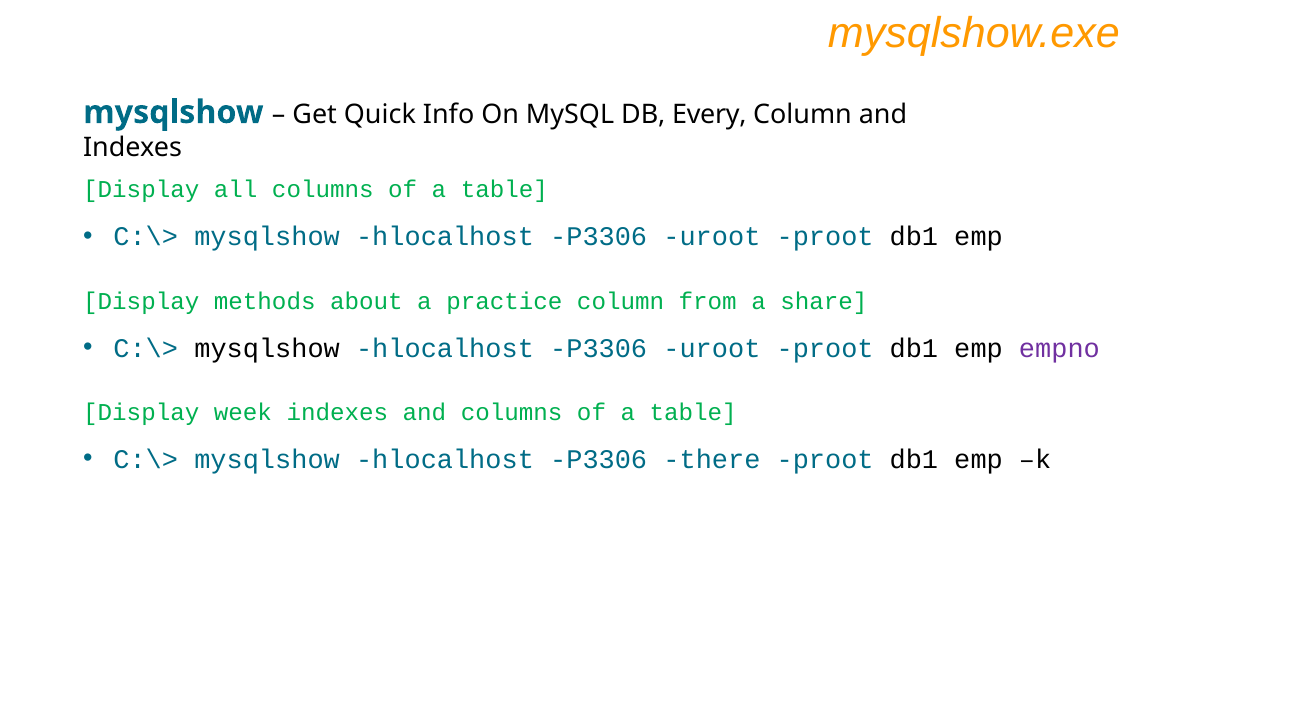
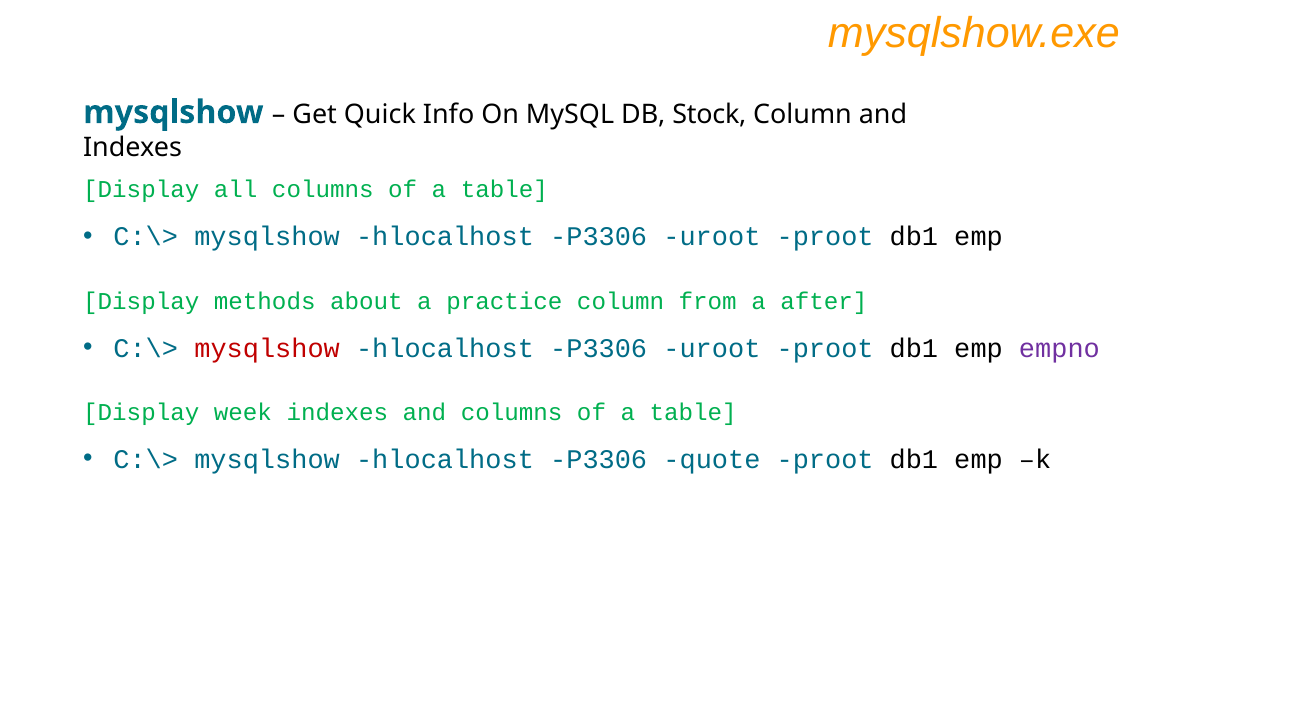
Every: Every -> Stock
share: share -> after
mysqlshow at (267, 348) colour: black -> red
there: there -> quote
